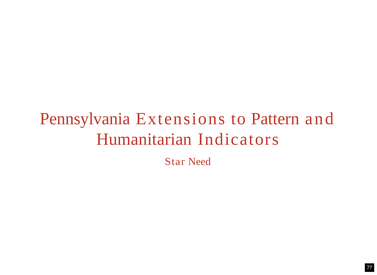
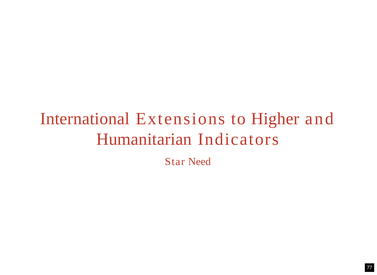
Pennsylvania: Pennsylvania -> International
Pattern: Pattern -> Higher
